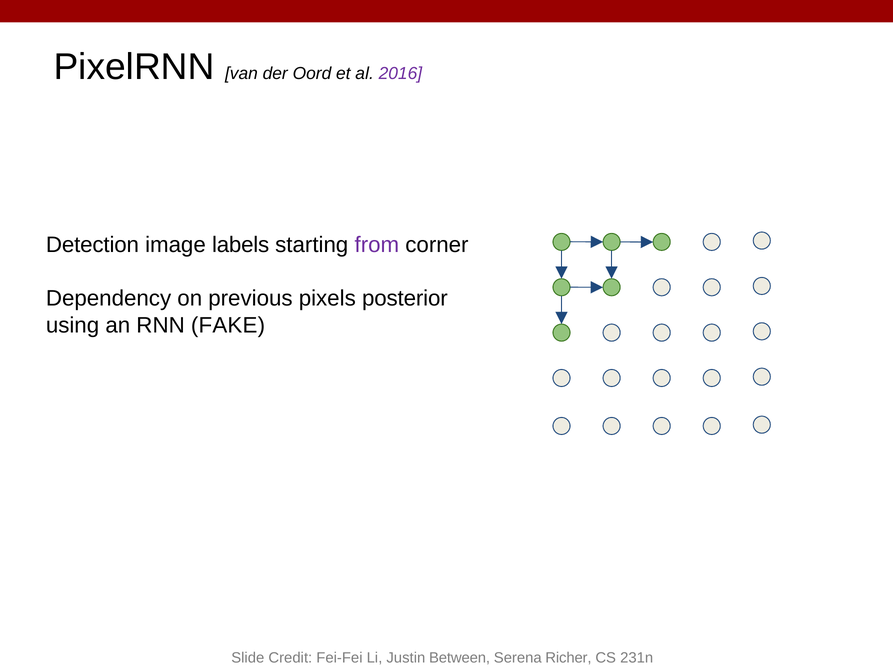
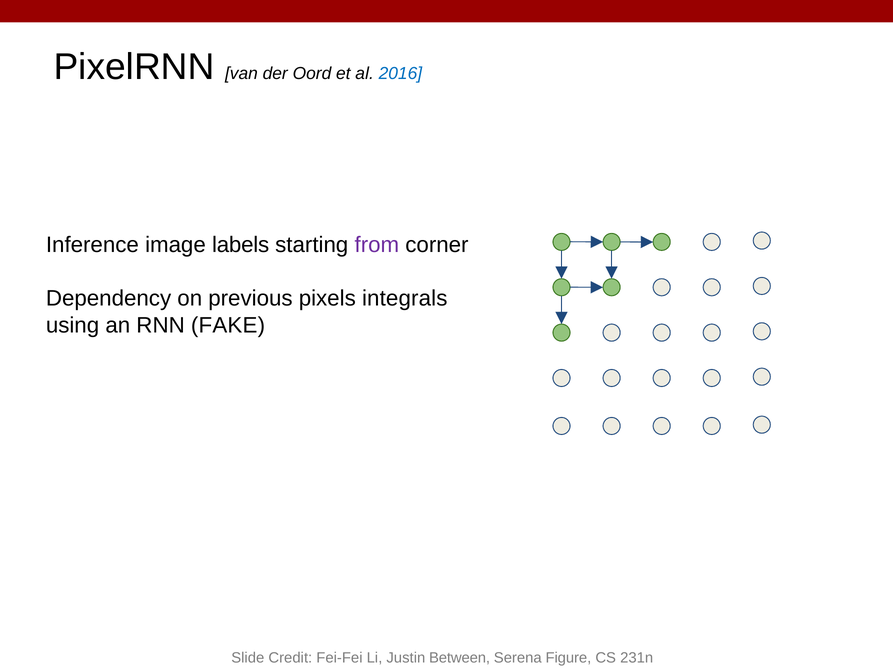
2016 colour: purple -> blue
Detection: Detection -> Inference
posterior: posterior -> integrals
Richer: Richer -> Figure
